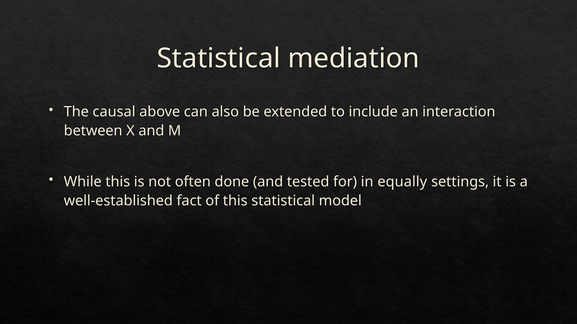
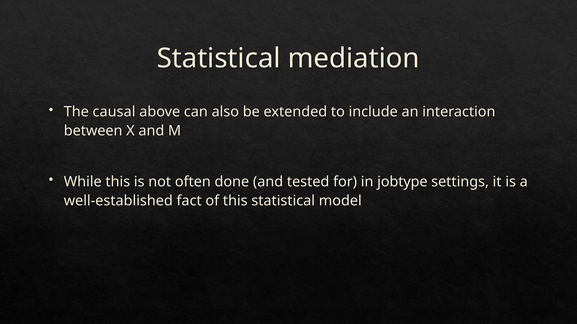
equally: equally -> jobtype
